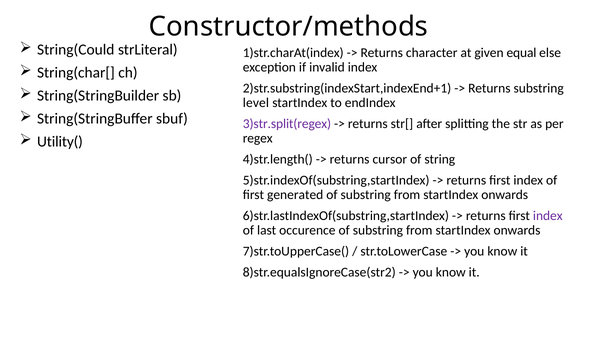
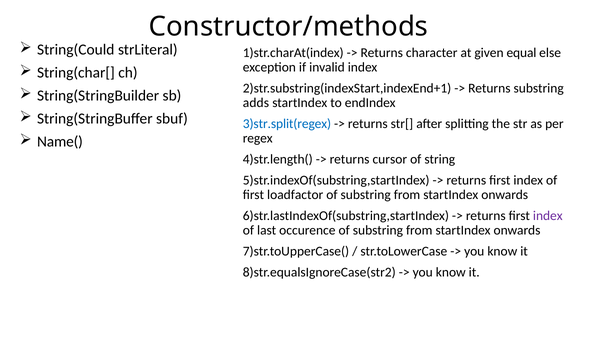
level: level -> adds
3)str.split(regex colour: purple -> blue
Utility(: Utility( -> Name(
generated: generated -> loadfactor
